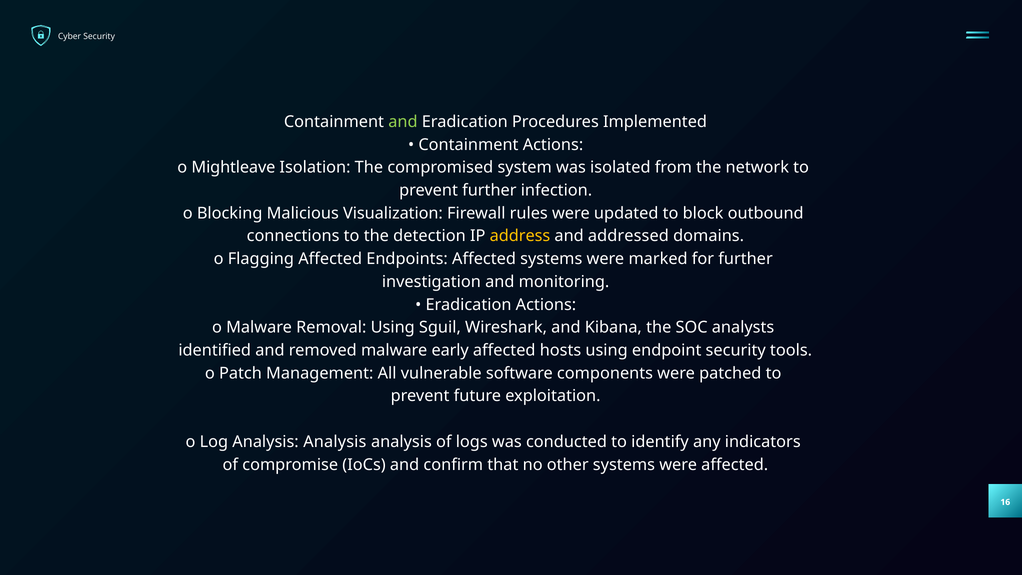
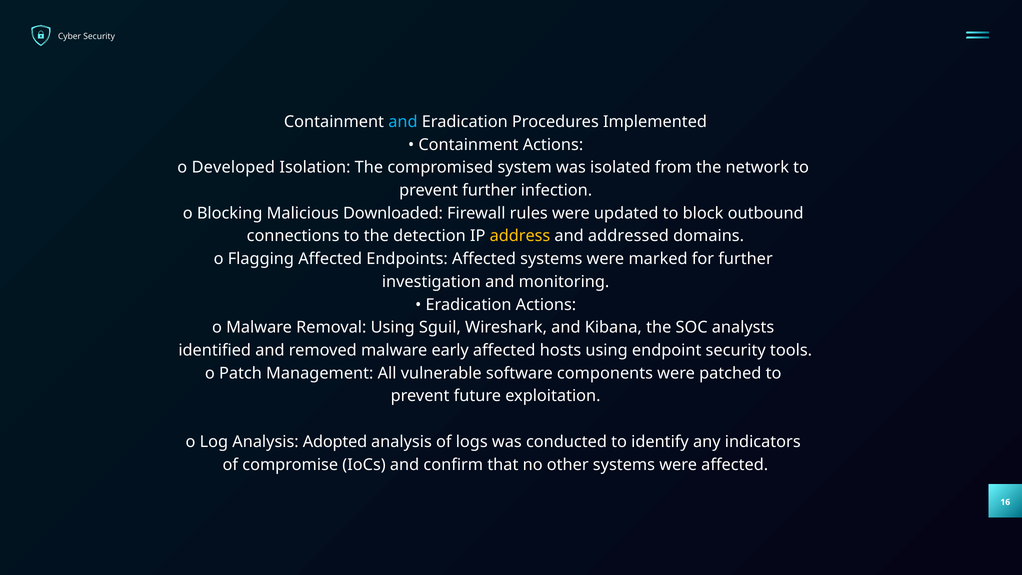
and at (403, 122) colour: light green -> light blue
Mightleave: Mightleave -> Developed
Visualization: Visualization -> Downloaded
Log Analysis Analysis: Analysis -> Adopted
